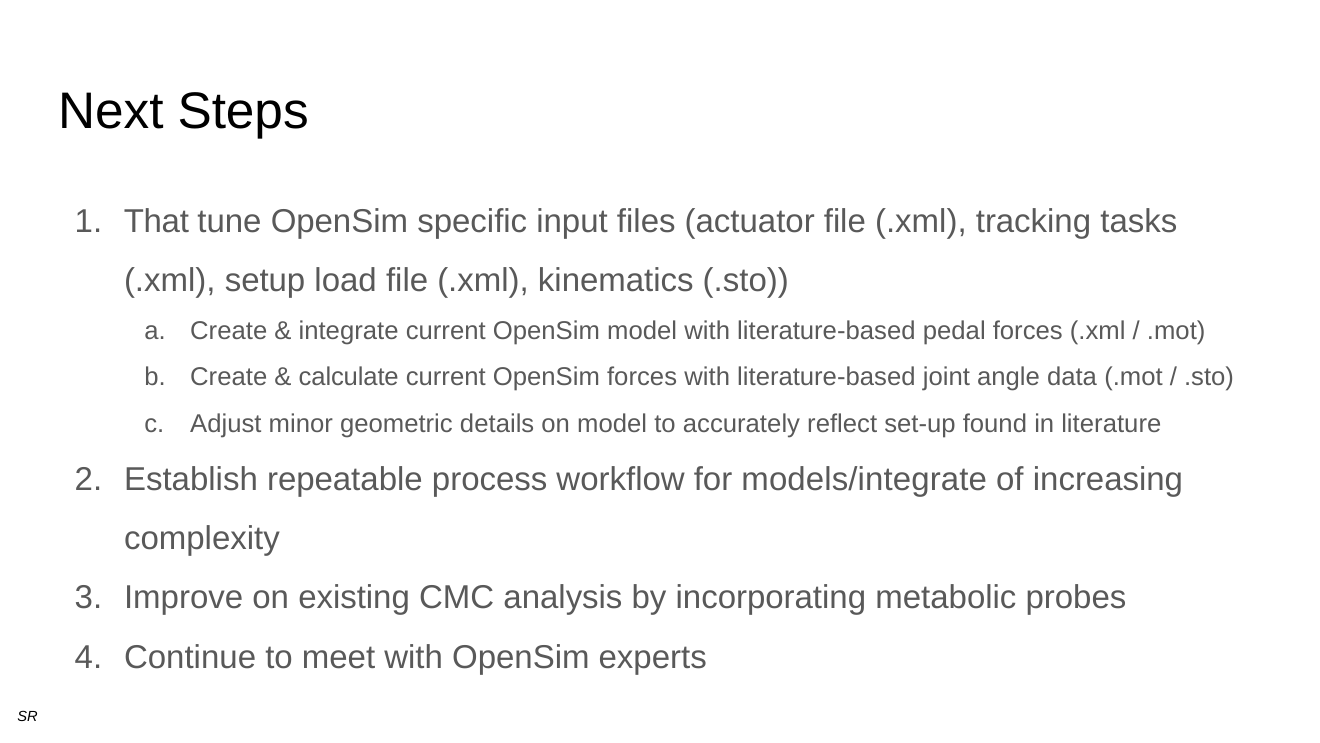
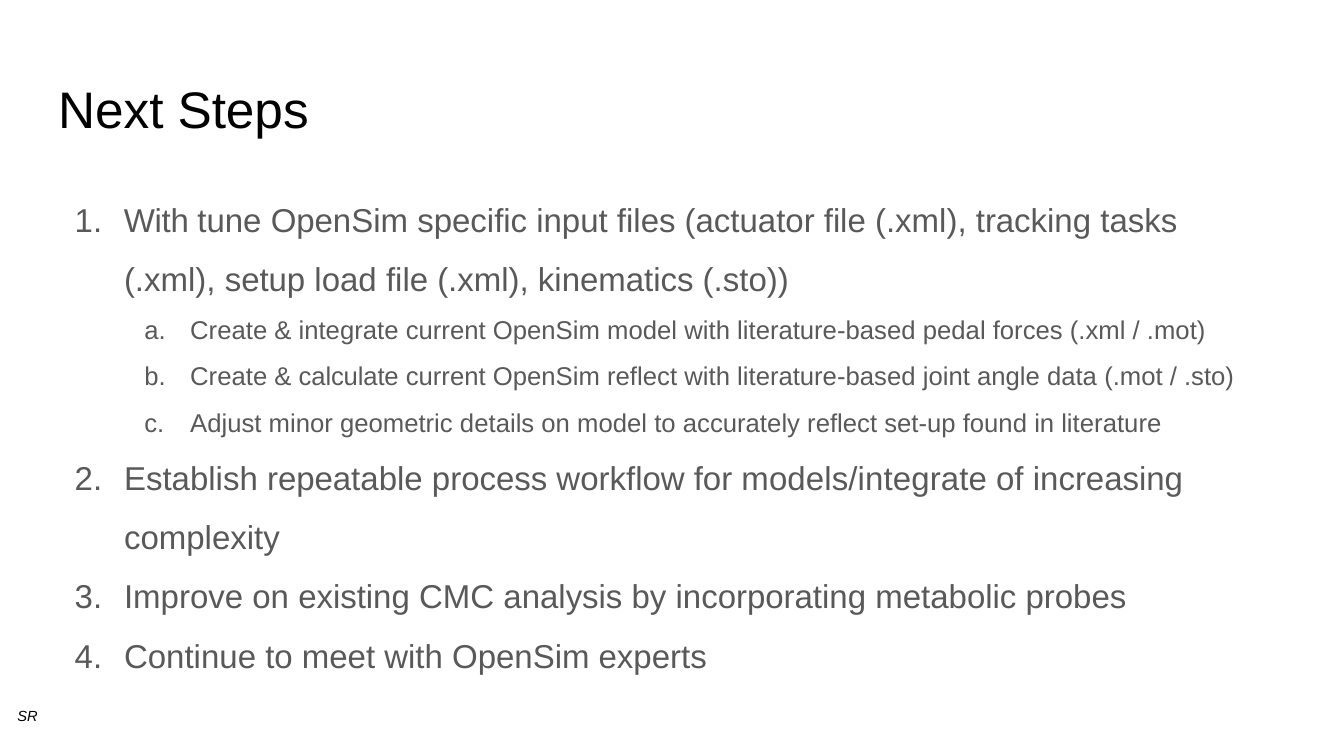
That at (156, 221): That -> With
OpenSim forces: forces -> reflect
